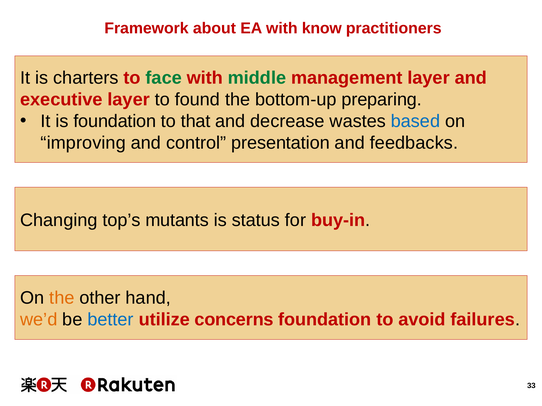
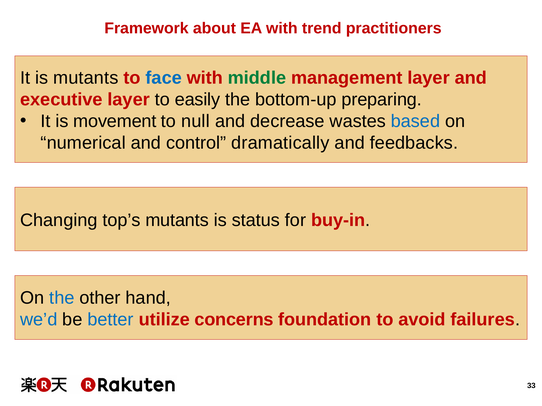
know: know -> trend
is charters: charters -> mutants
face colour: green -> blue
found: found -> easily
is foundation: foundation -> movement
that: that -> null
improving: improving -> numerical
presentation: presentation -> dramatically
the at (62, 298) colour: orange -> blue
we’d colour: orange -> blue
